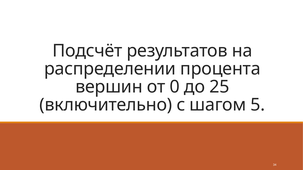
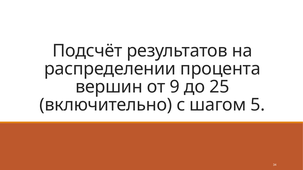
0: 0 -> 9
